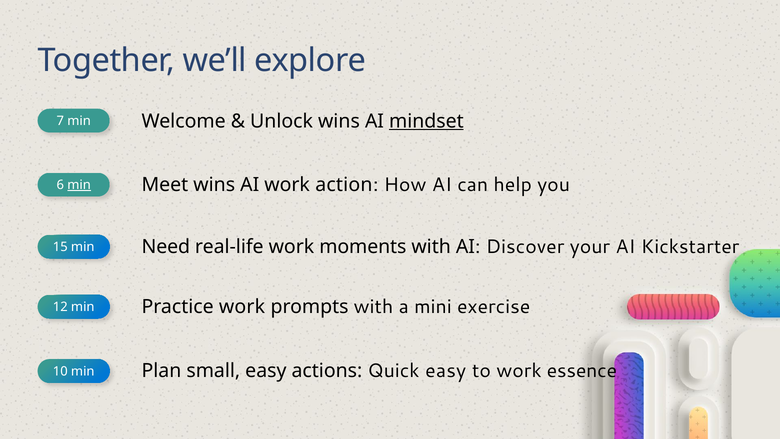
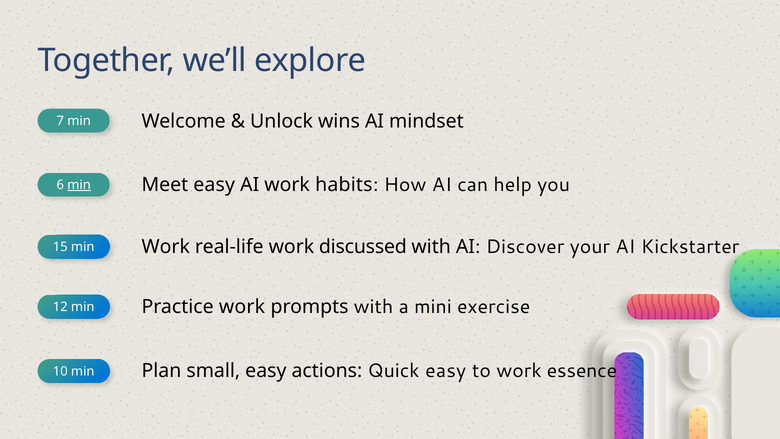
mindset underline: present -> none
Meet wins: wins -> easy
action: action -> habits
min Need: Need -> Work
moments: moments -> discussed
